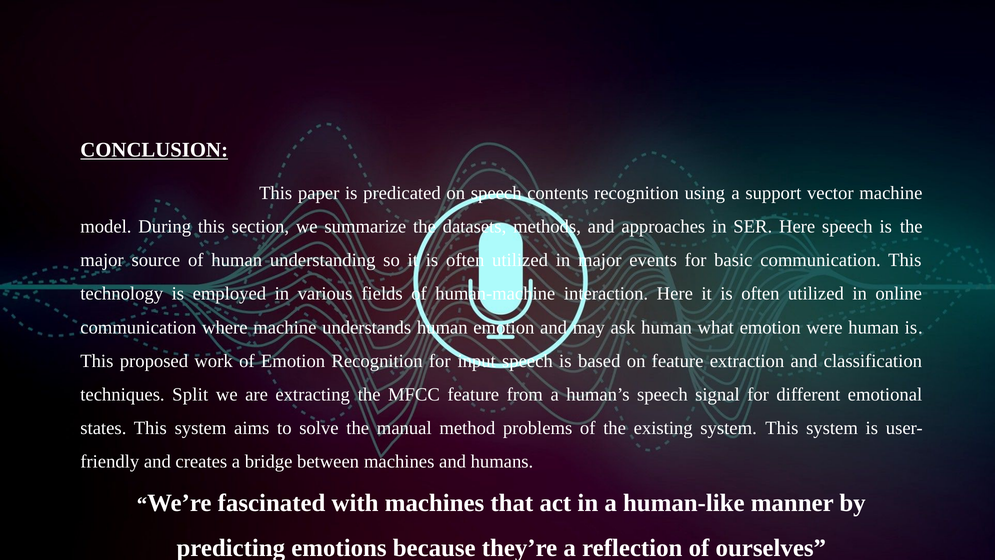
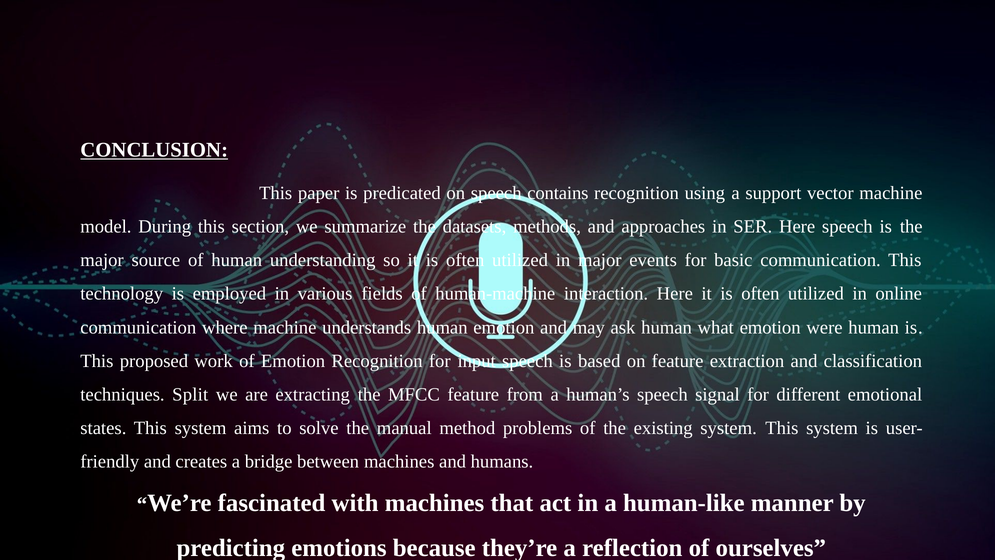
contents: contents -> contains
